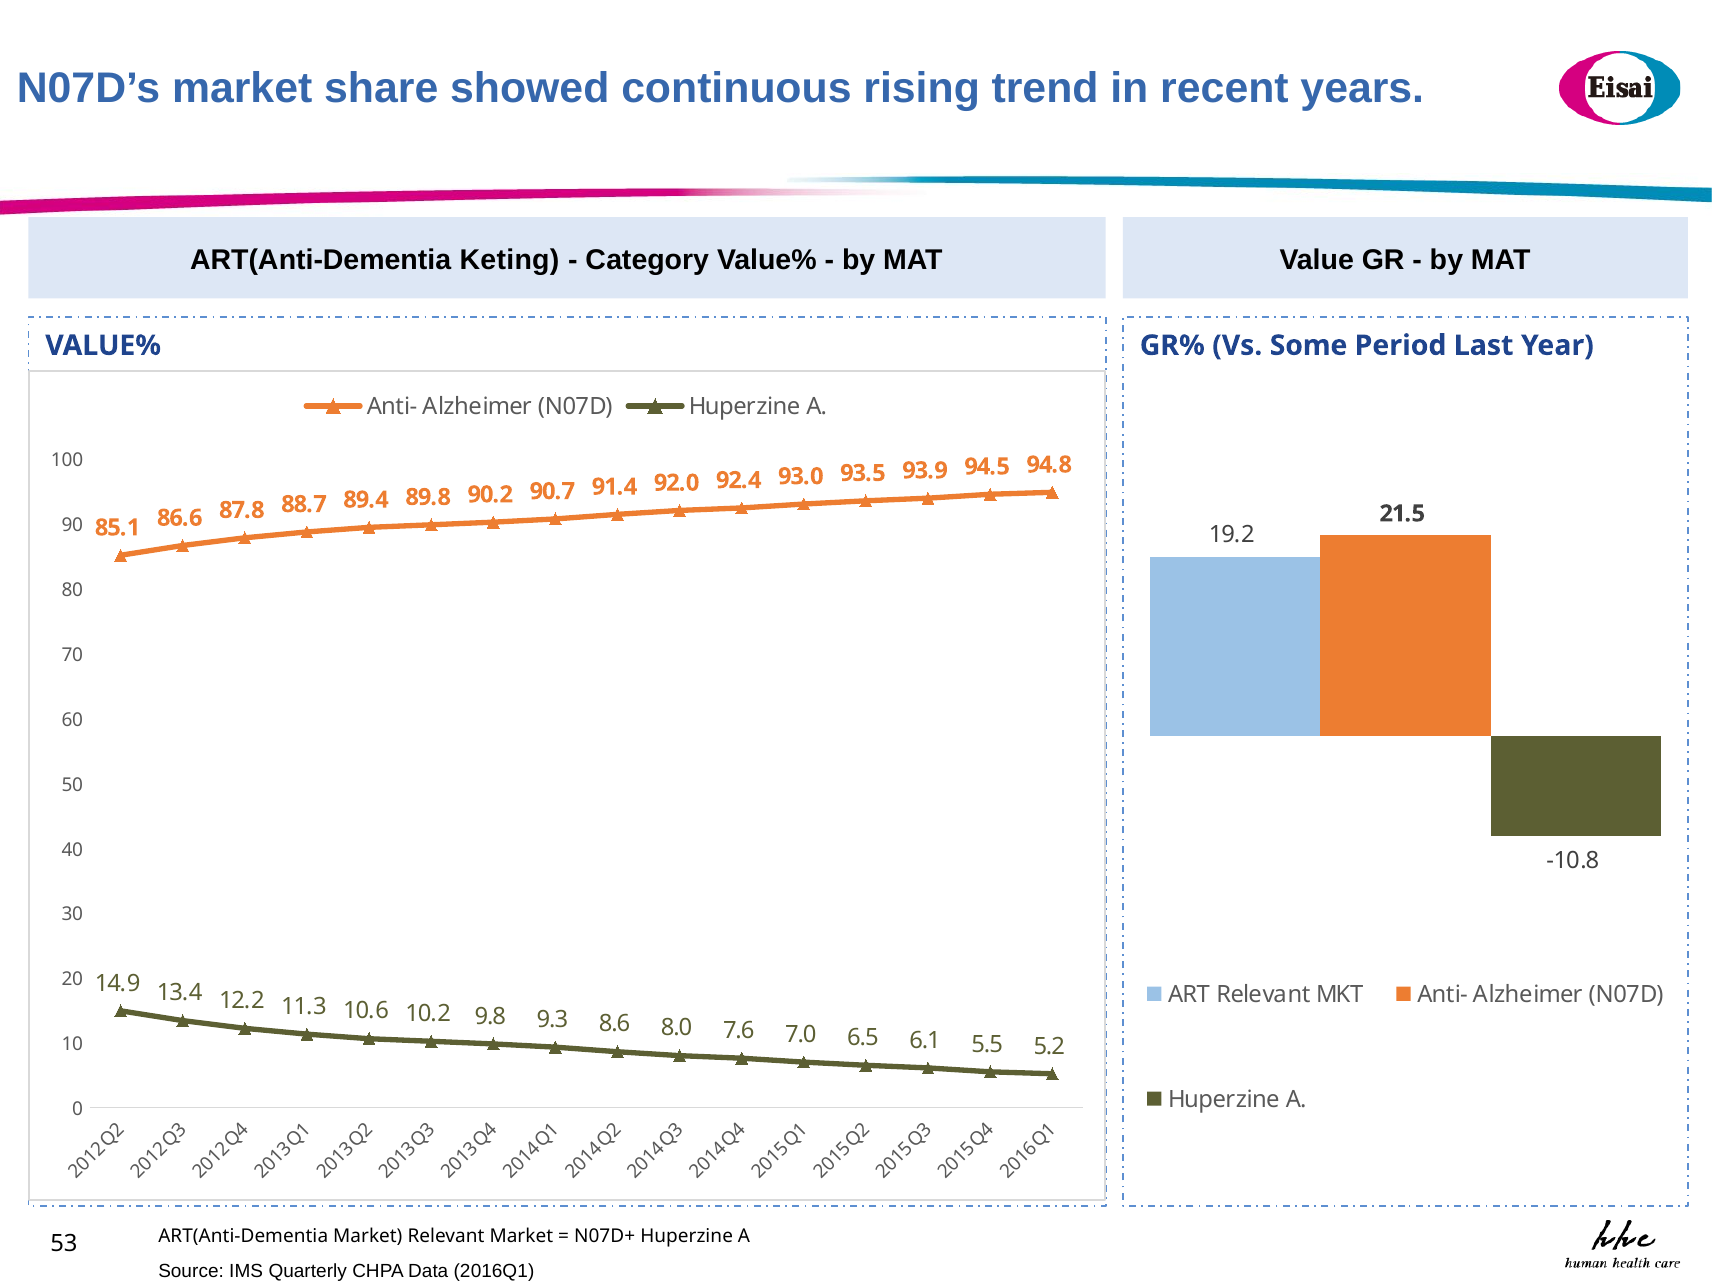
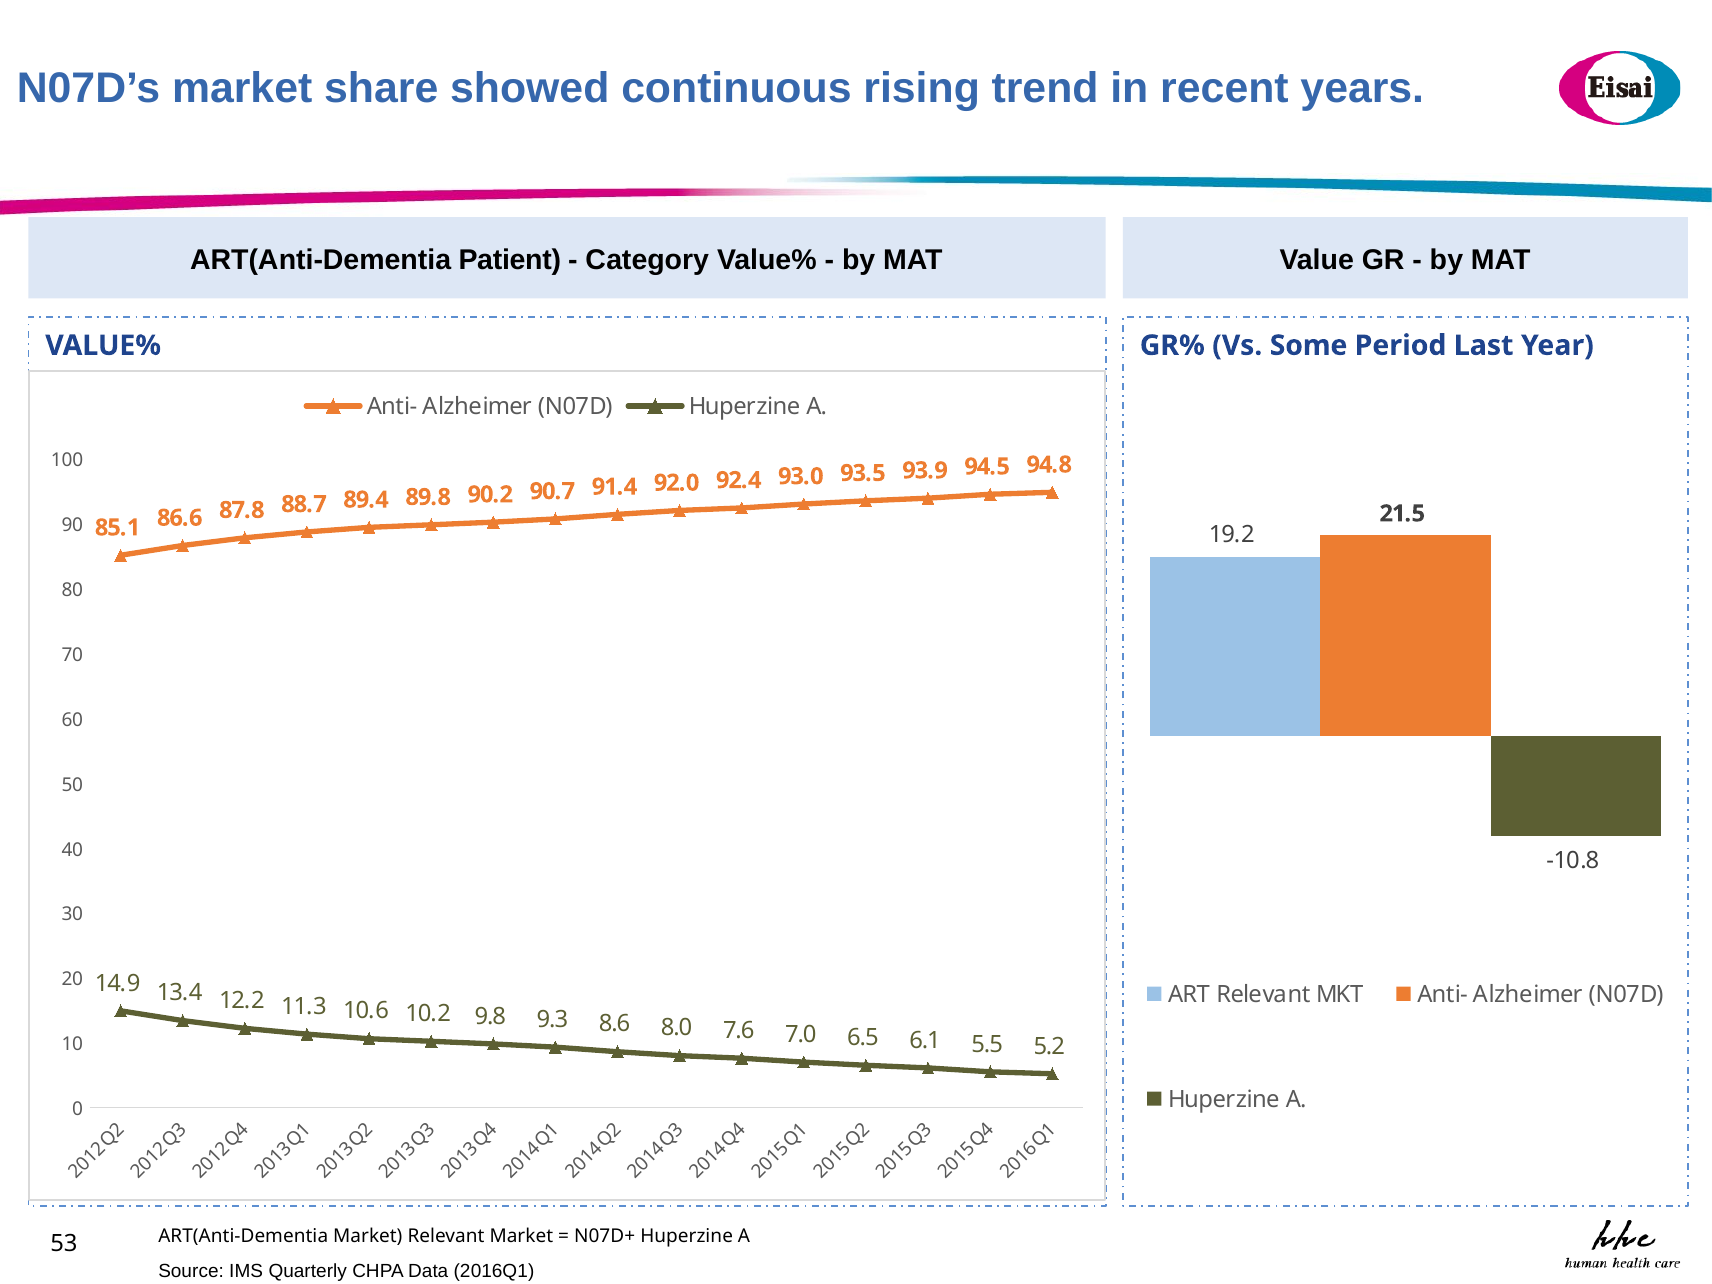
Keting: Keting -> Patient
